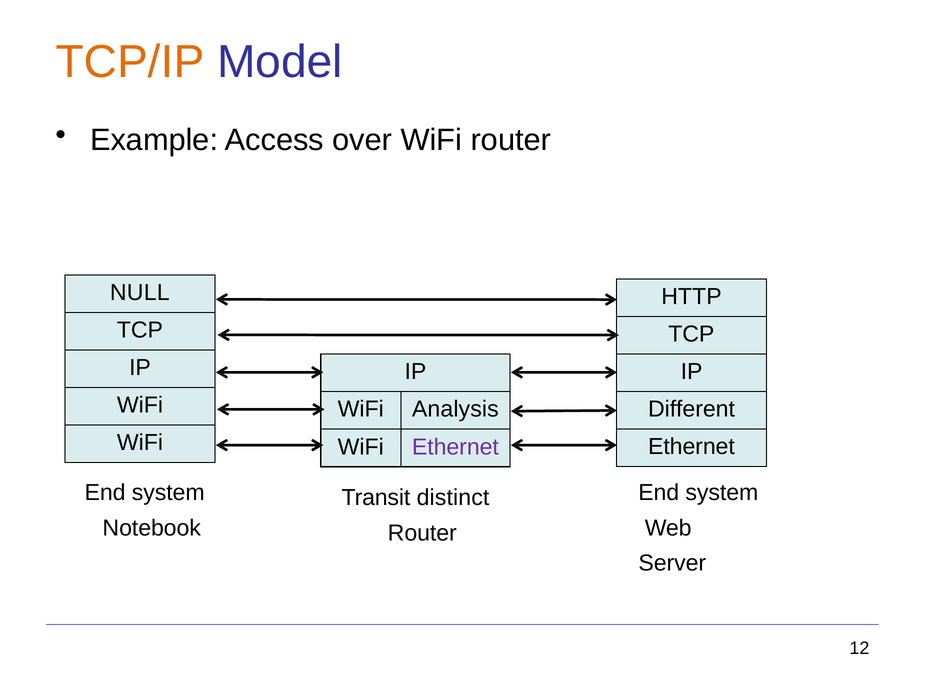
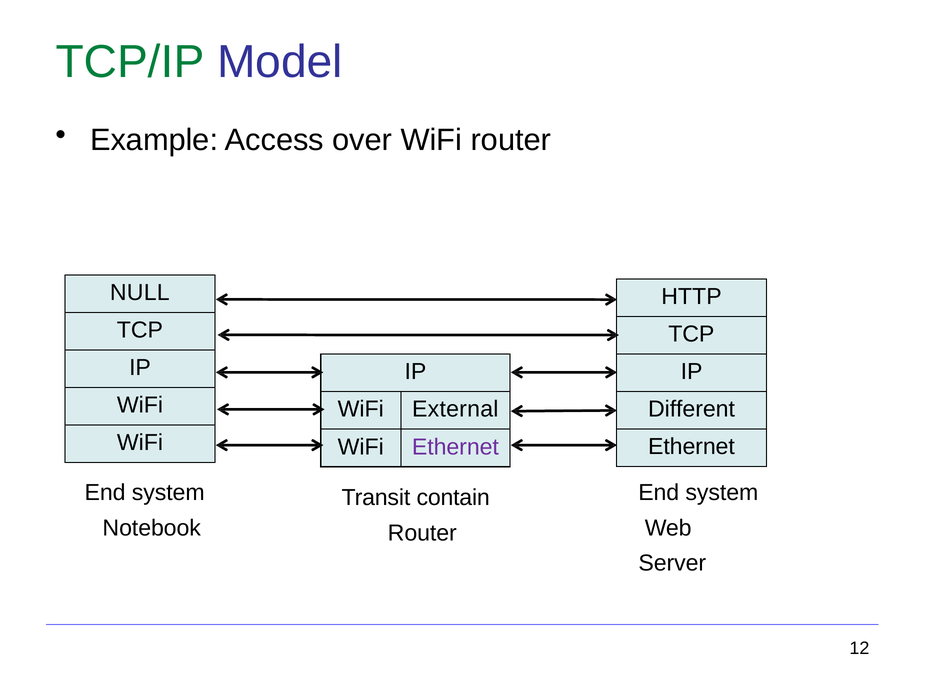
TCP/IP colour: orange -> green
Analysis: Analysis -> External
distinct: distinct -> contain
